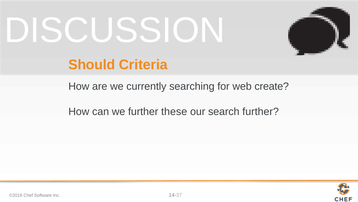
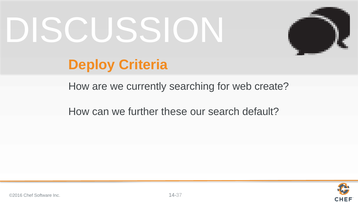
Should: Should -> Deploy
search further: further -> default
